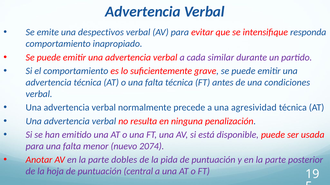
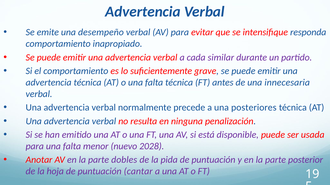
despectivos: despectivos -> desempeño
condiciones: condiciones -> innecesaria
agresividad: agresividad -> posteriores
2074: 2074 -> 2028
central: central -> cantar
